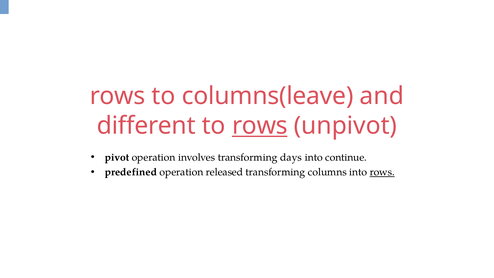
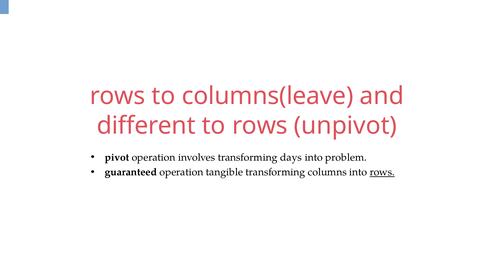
rows at (260, 126) underline: present -> none
continue: continue -> problem
predefined: predefined -> guaranteed
released: released -> tangible
